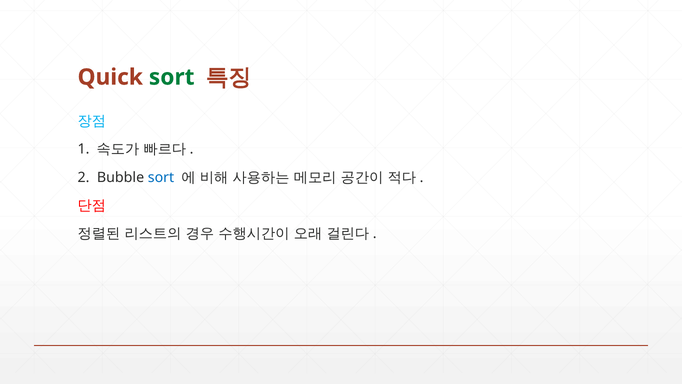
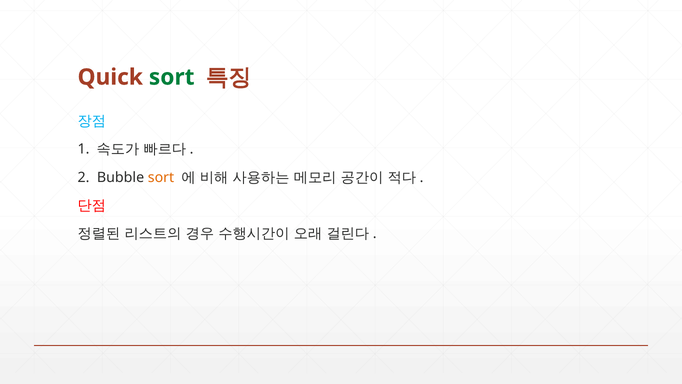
sort at (161, 177) colour: blue -> orange
